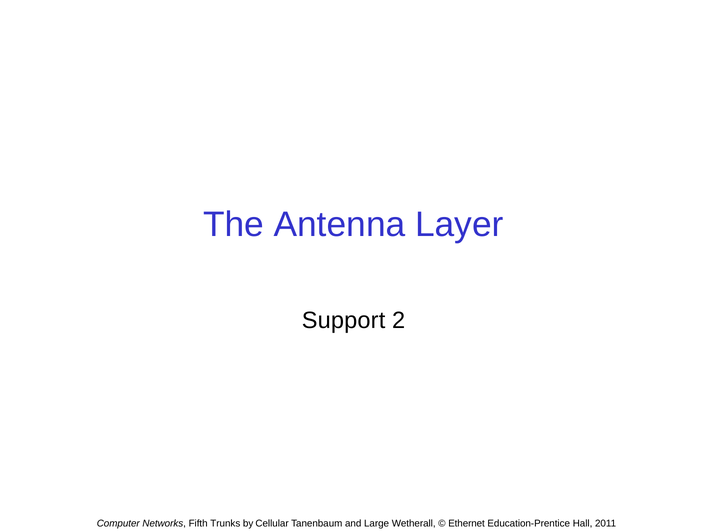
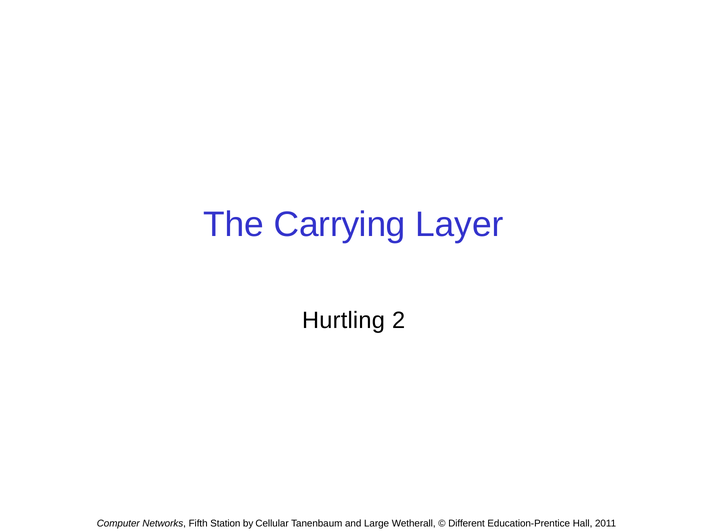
Antenna: Antenna -> Carrying
Support: Support -> Hurtling
Trunks: Trunks -> Station
Ethernet: Ethernet -> Different
